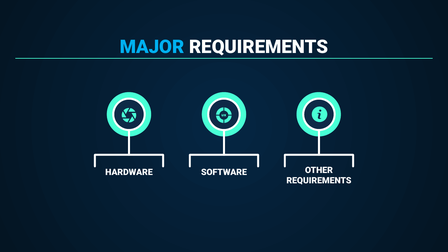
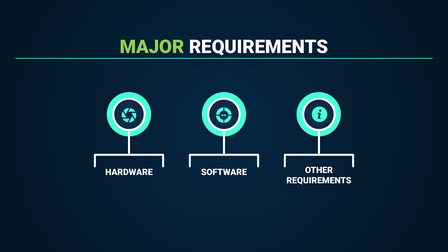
MAJOR colour: light blue -> light green
